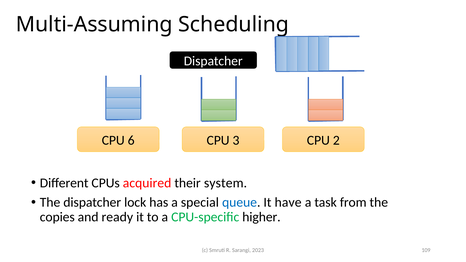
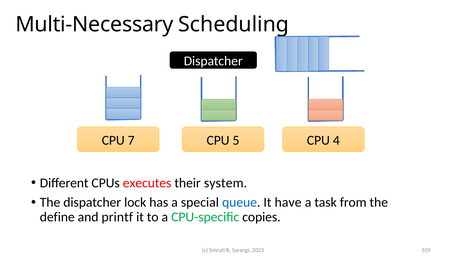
Multi-Assuming: Multi-Assuming -> Multi-Necessary
6: 6 -> 7
3: 3 -> 5
2: 2 -> 4
acquired: acquired -> executes
copies: copies -> define
ready: ready -> printf
higher: higher -> copies
